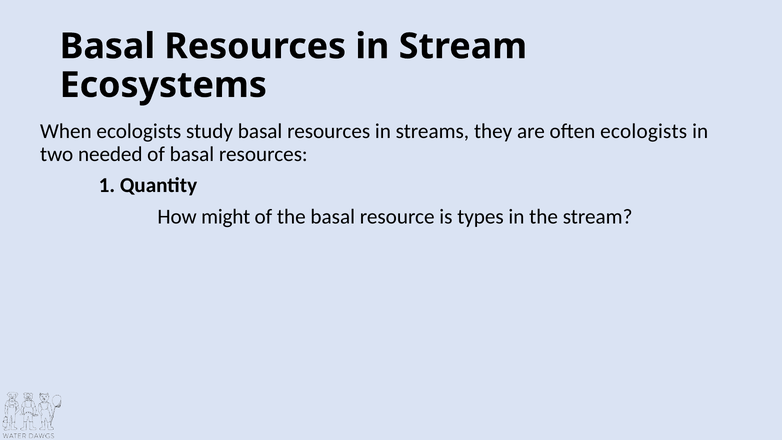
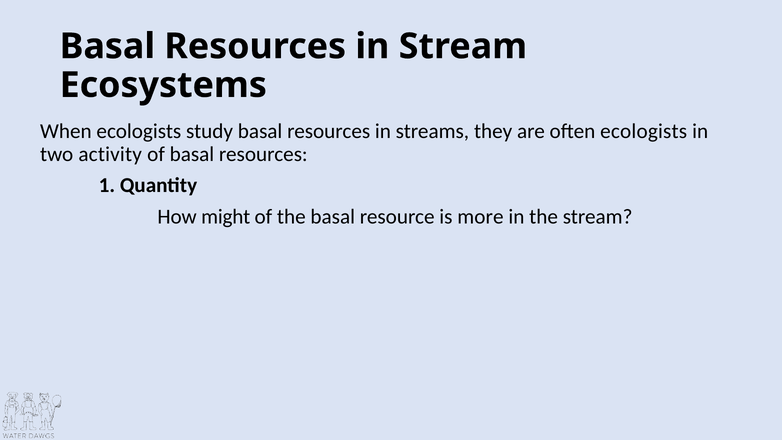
needed: needed -> activity
types: types -> more
